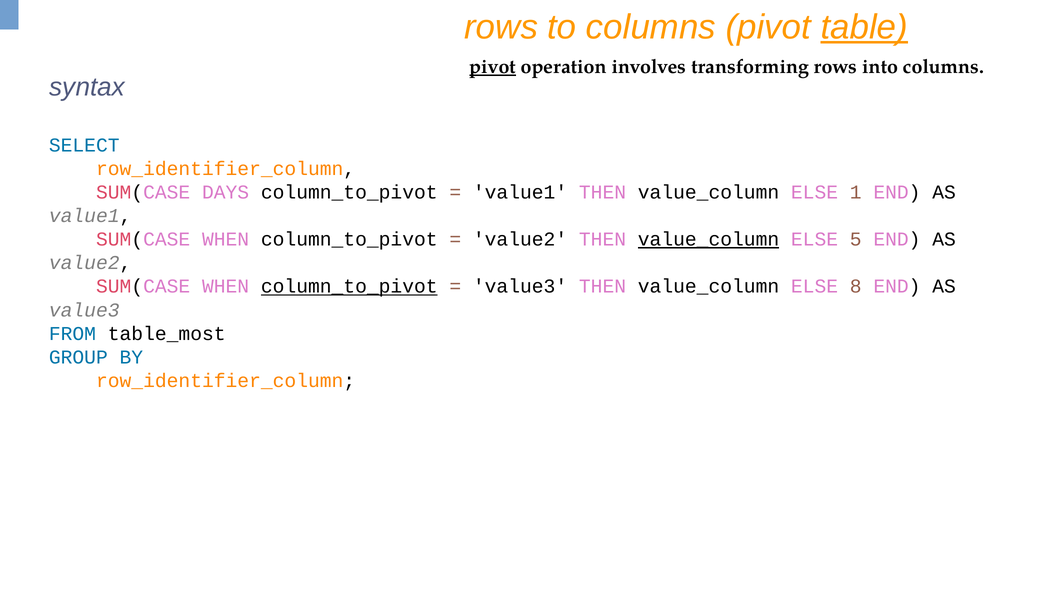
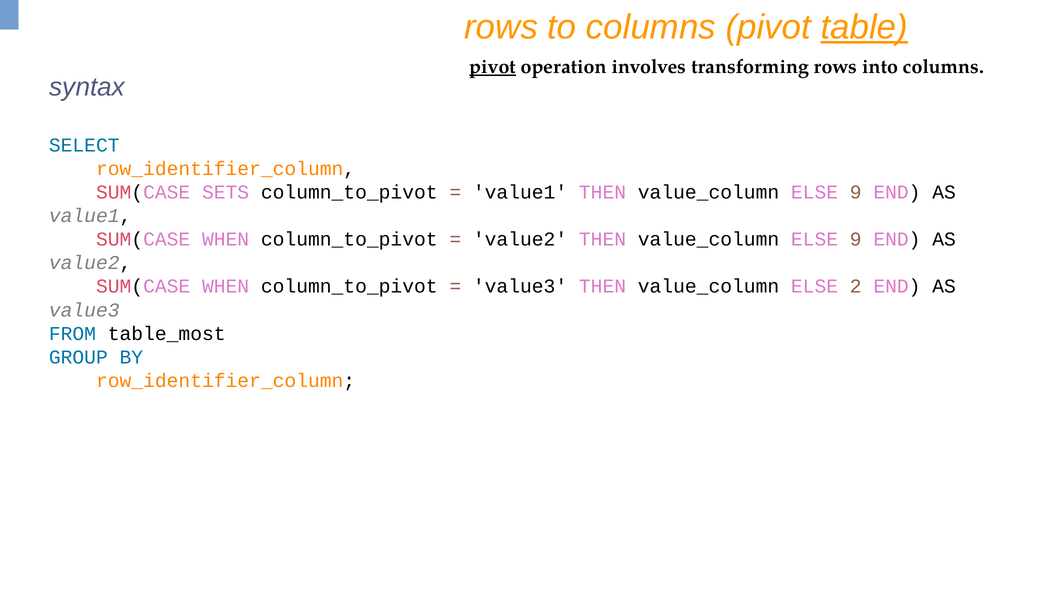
DAYS: DAYS -> SETS
1 at (856, 192): 1 -> 9
value_column at (709, 239) underline: present -> none
5 at (856, 239): 5 -> 9
column_to_pivot at (349, 286) underline: present -> none
8: 8 -> 2
